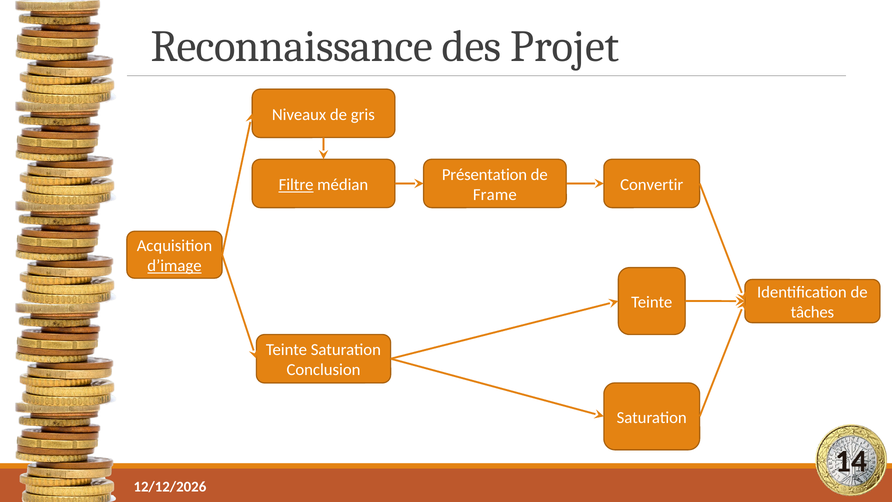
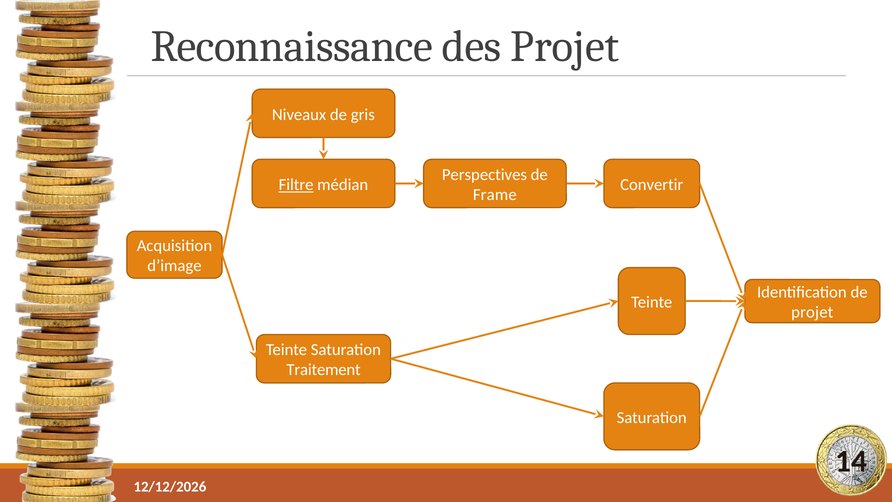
Présentation: Présentation -> Perspectives
d’image underline: present -> none
tâches at (812, 312): tâches -> projet
Conclusion: Conclusion -> Traitement
